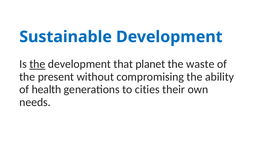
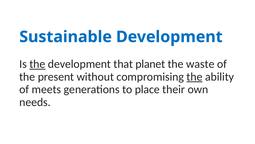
the at (195, 77) underline: none -> present
health: health -> meets
cities: cities -> place
